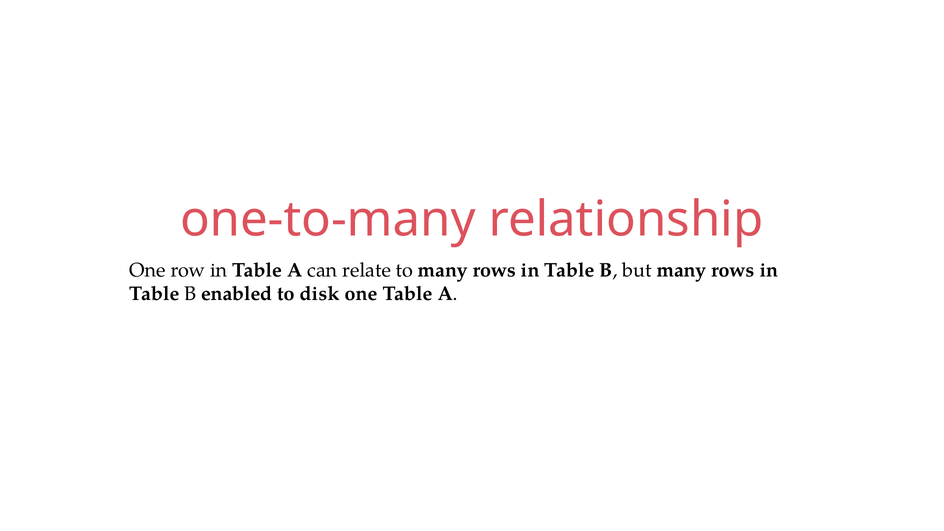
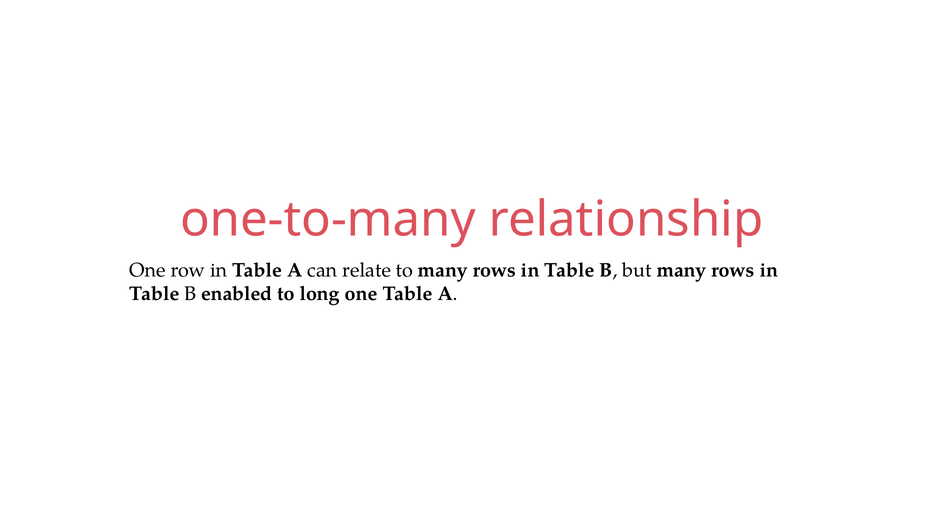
disk: disk -> long
